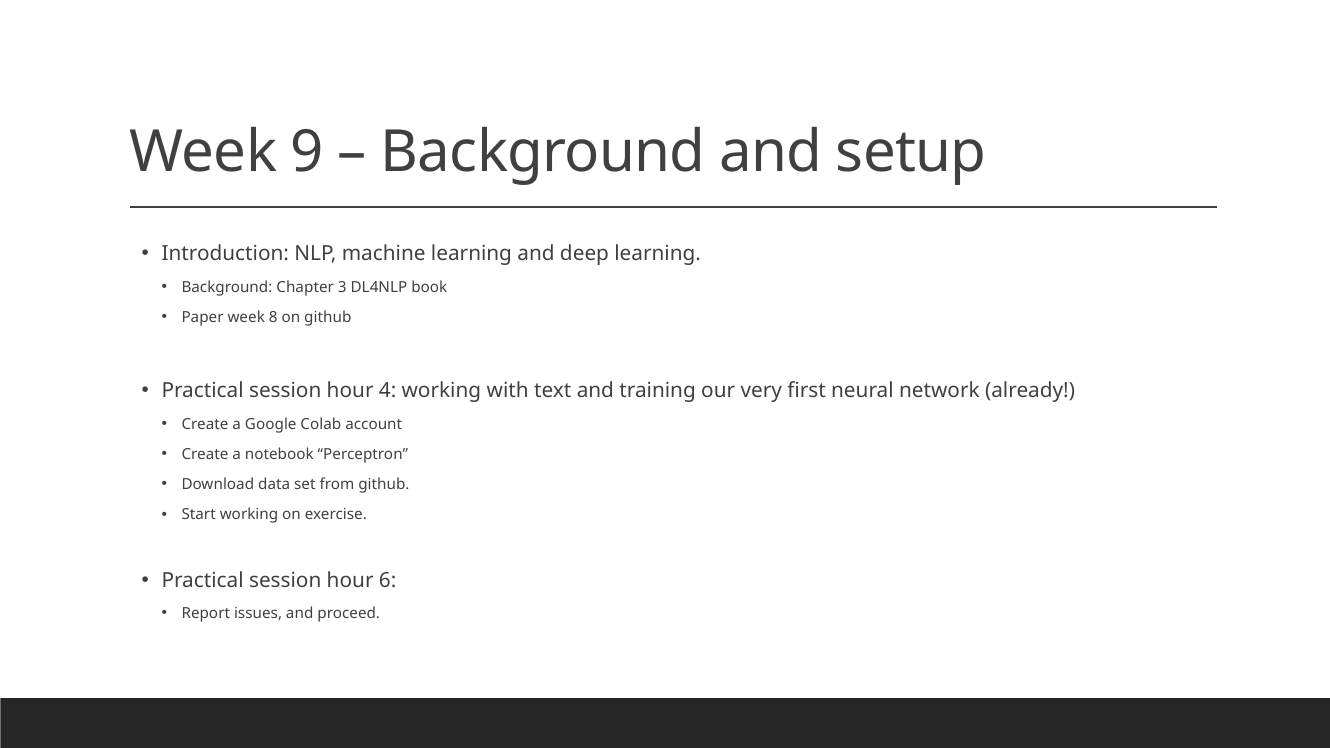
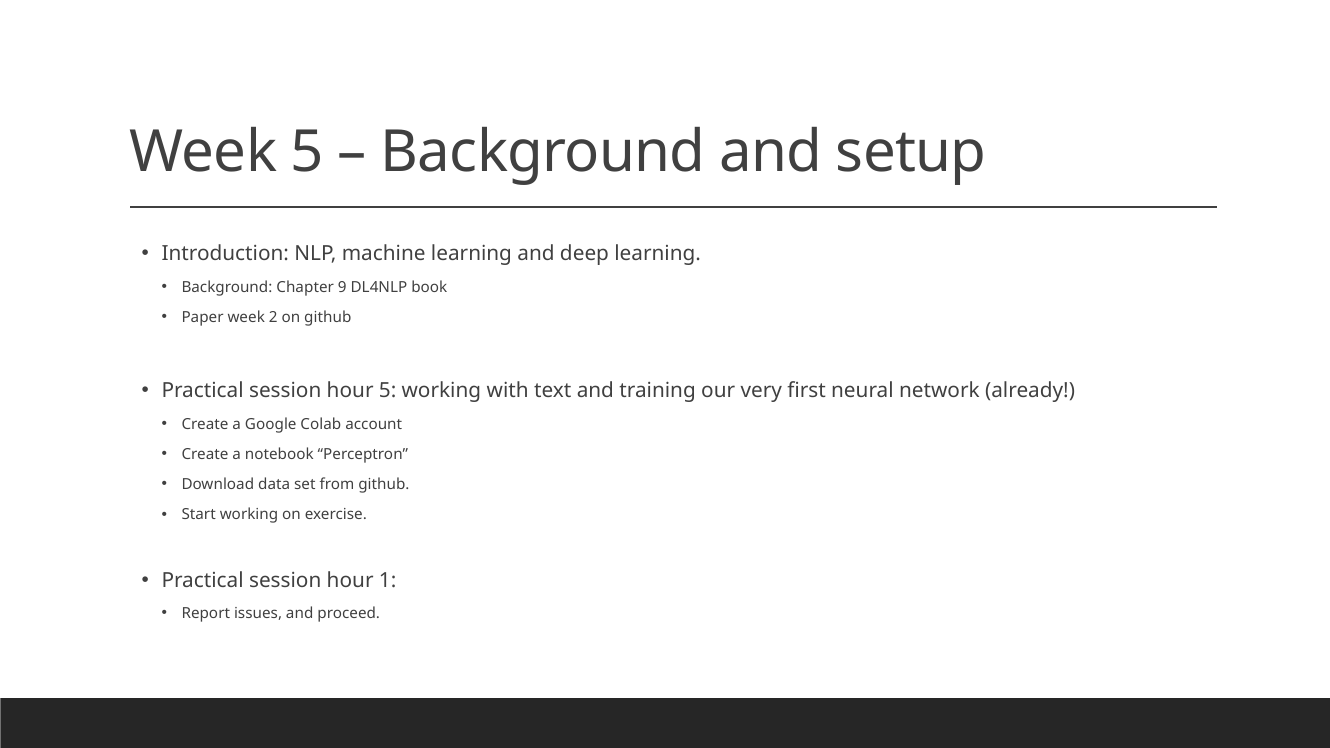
Week 9: 9 -> 5
3: 3 -> 9
8: 8 -> 2
hour 4: 4 -> 5
6: 6 -> 1
